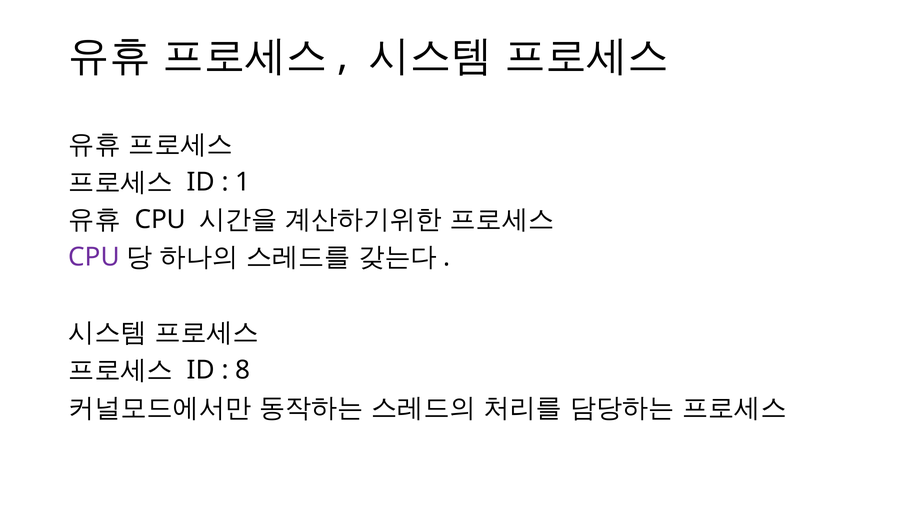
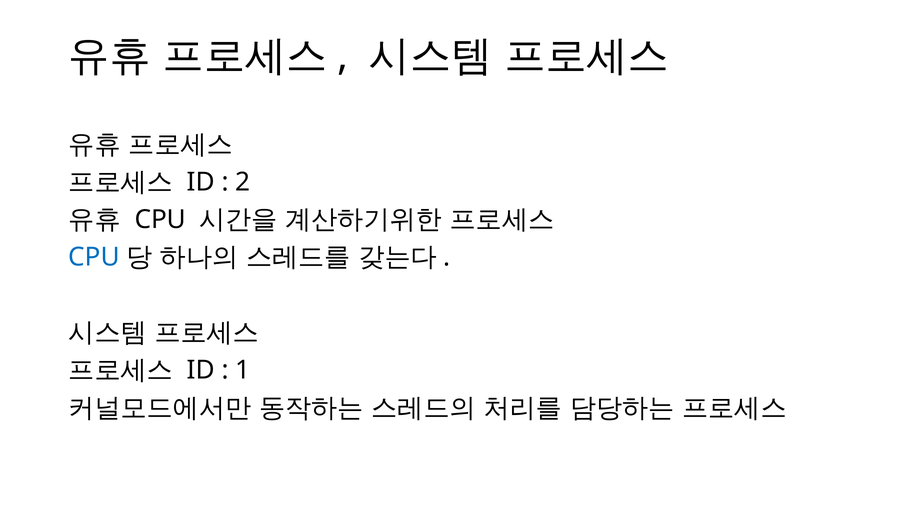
1: 1 -> 2
CPU at (94, 257) colour: purple -> blue
8: 8 -> 1
